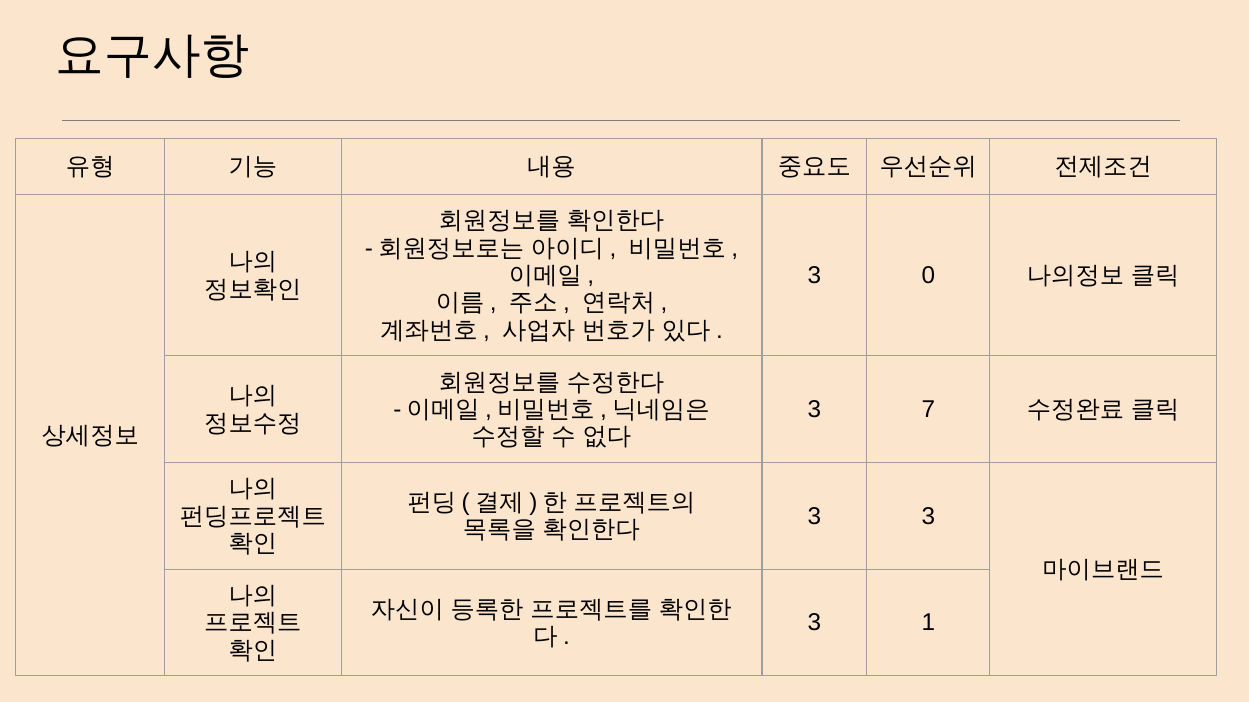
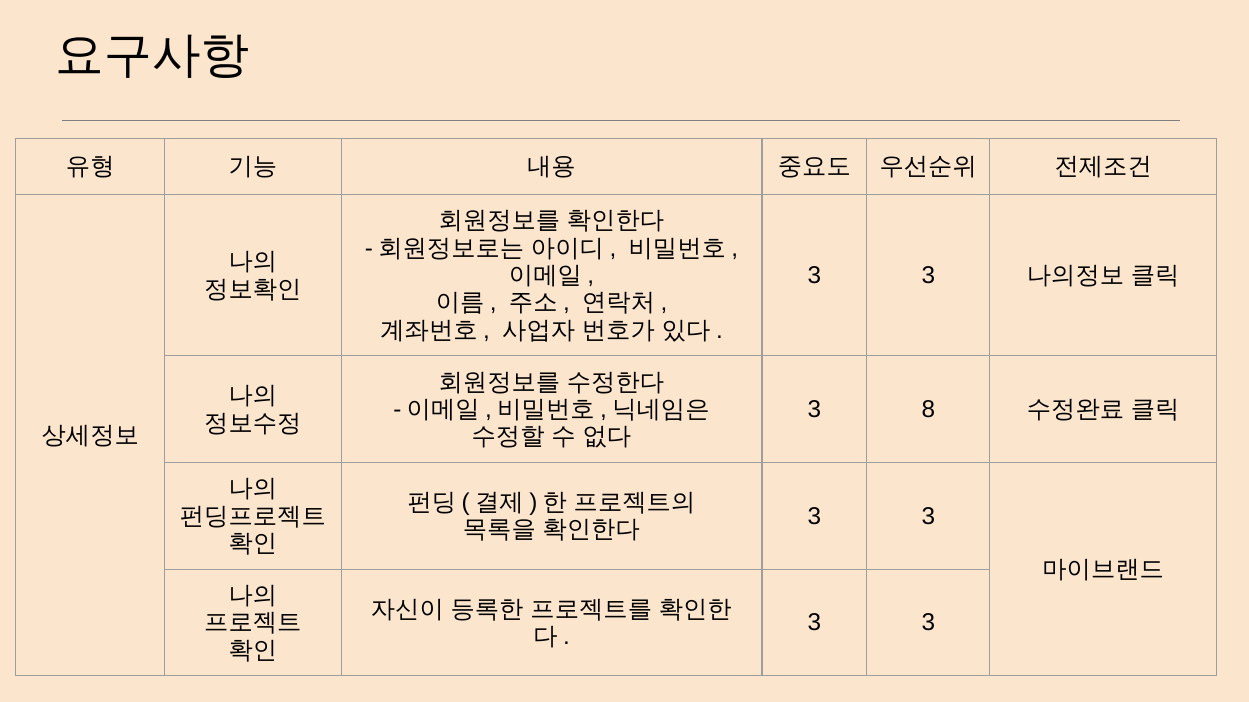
0 at (928, 276): 0 -> 3
7: 7 -> 8
1 at (928, 623): 1 -> 3
